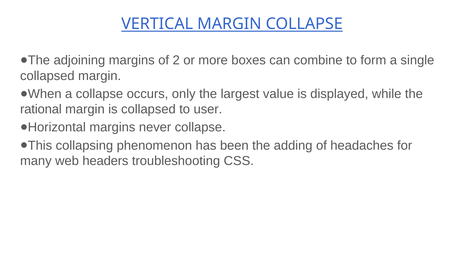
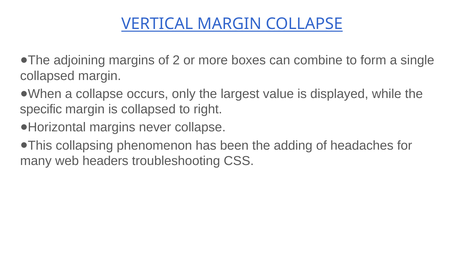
rational: rational -> specific
user: user -> right
